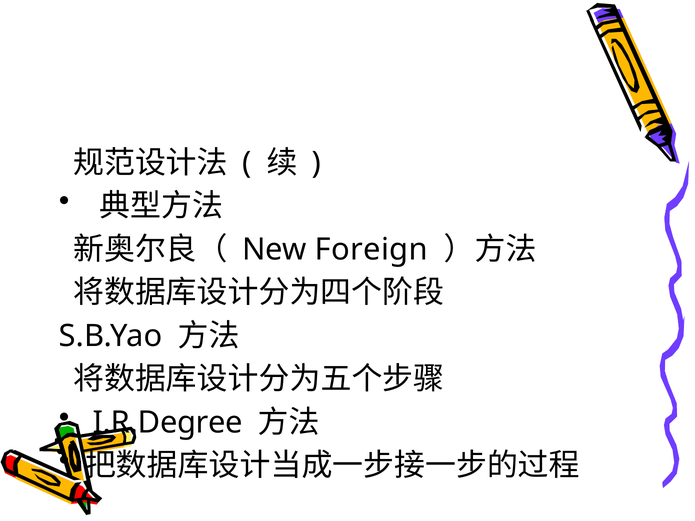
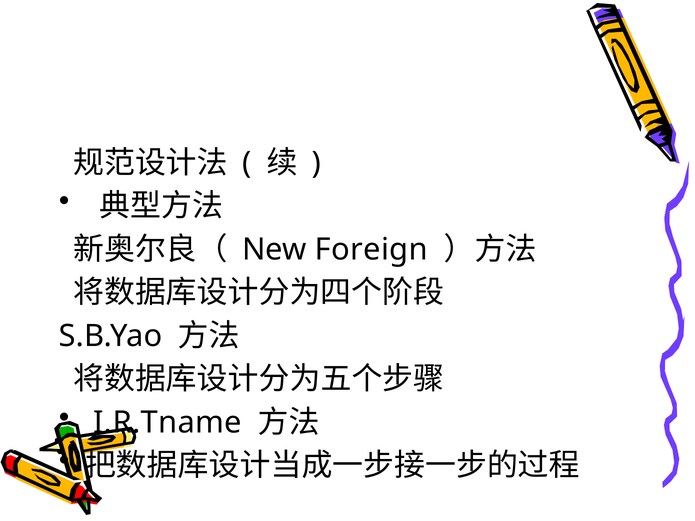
I.R.Degree: I.R.Degree -> I.R.Tname
